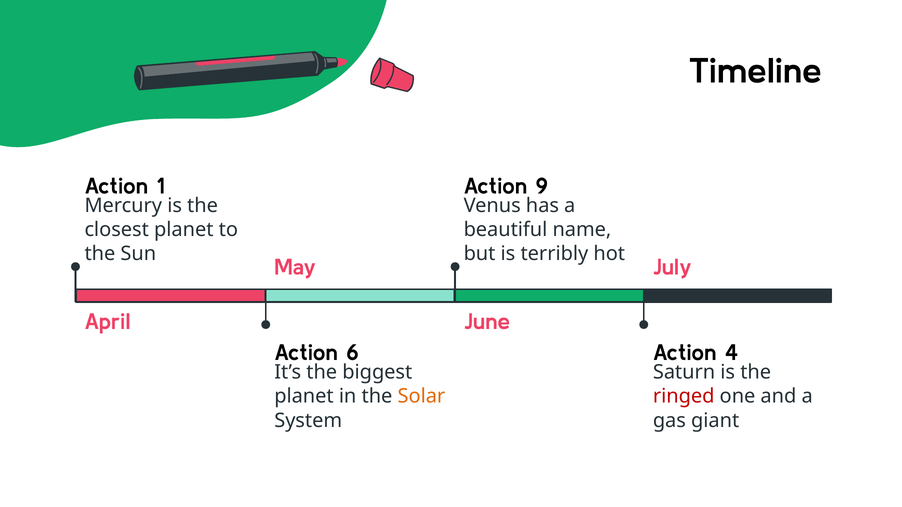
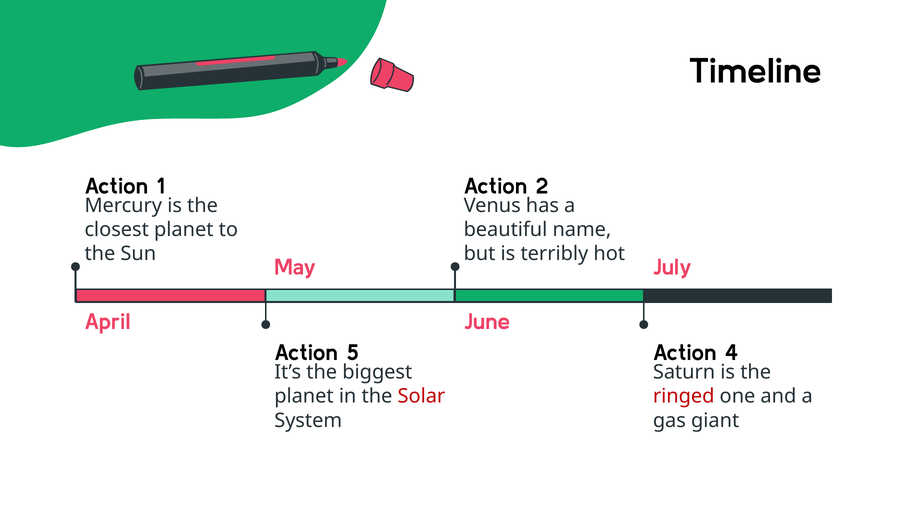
9: 9 -> 2
6: 6 -> 5
Solar colour: orange -> red
